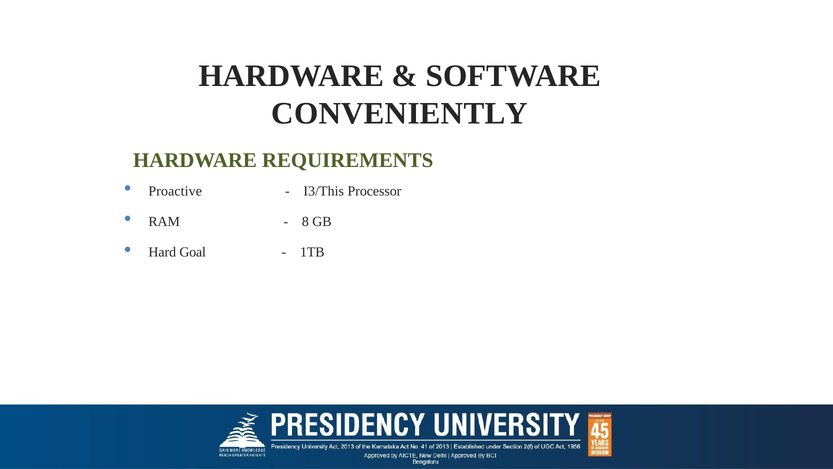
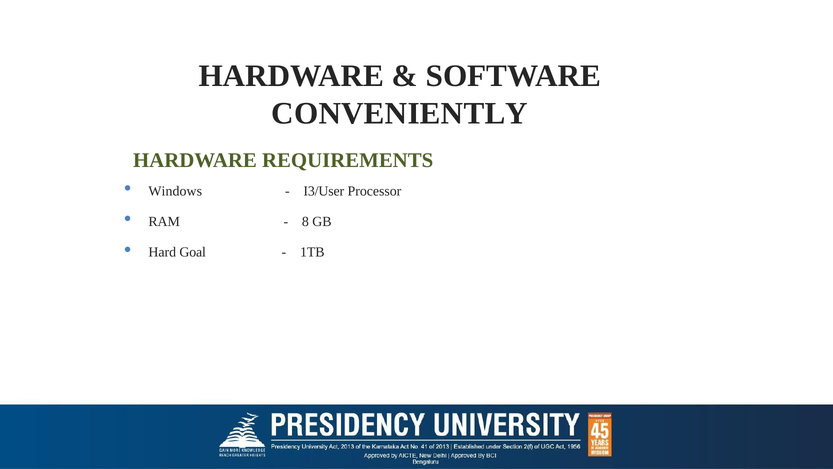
Proactive: Proactive -> Windows
I3/This: I3/This -> I3/User
